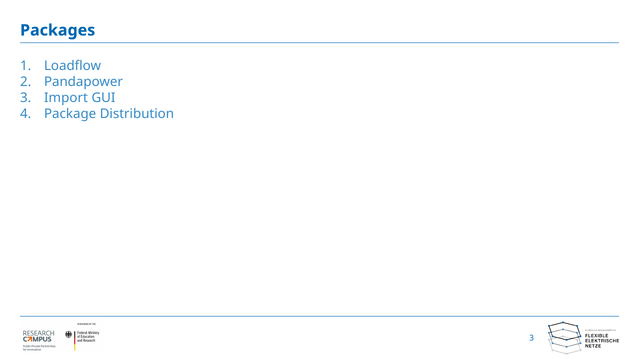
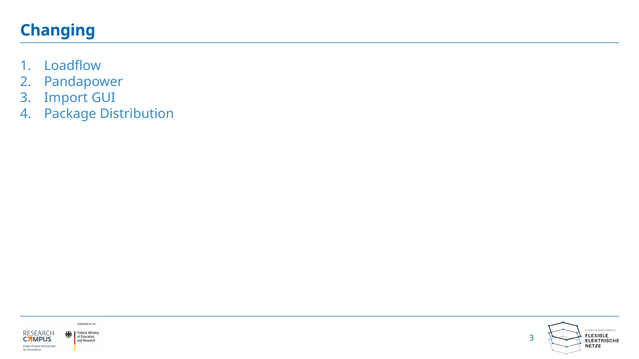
Packages: Packages -> Changing
